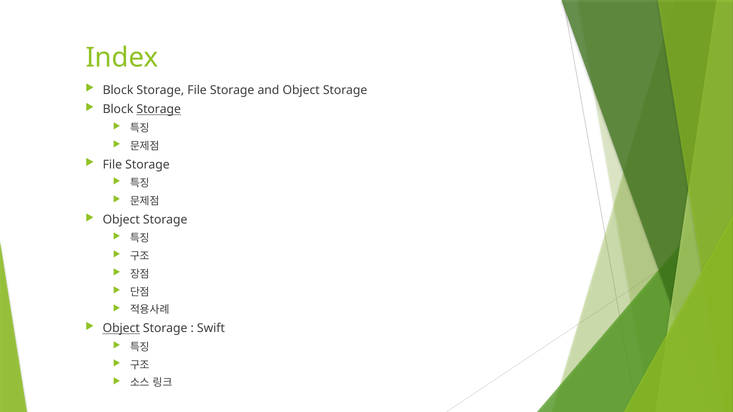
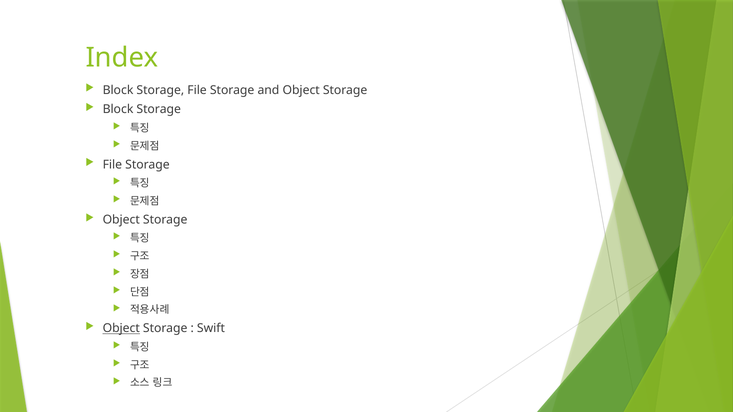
Storage at (159, 109) underline: present -> none
